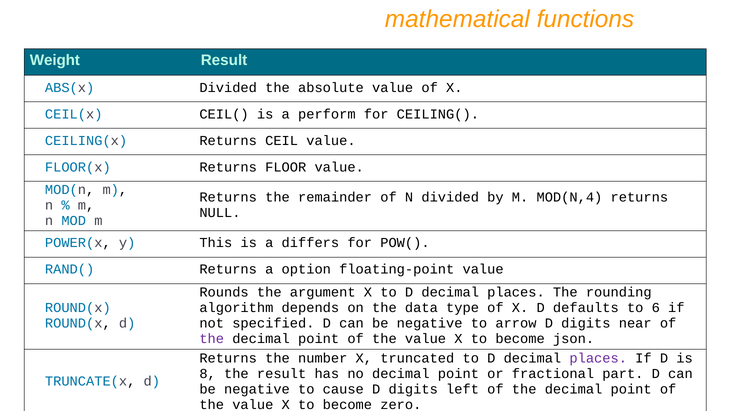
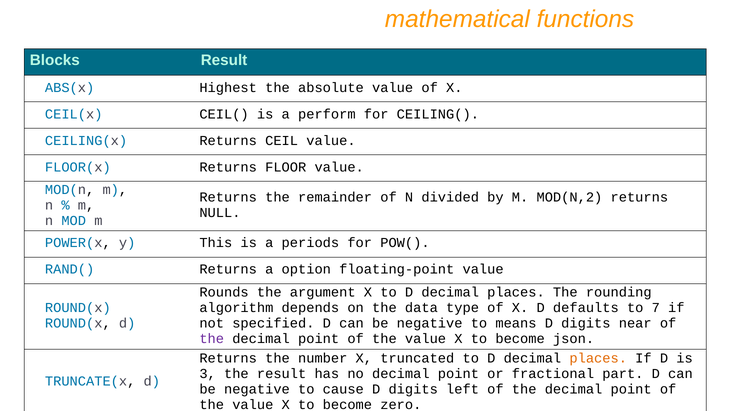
Weight: Weight -> Blocks
ABS(x Divided: Divided -> Highest
MOD(N,4: MOD(N,4 -> MOD(N,2
differs: differs -> periods
6: 6 -> 7
arrow: arrow -> means
places at (598, 358) colour: purple -> orange
8: 8 -> 3
